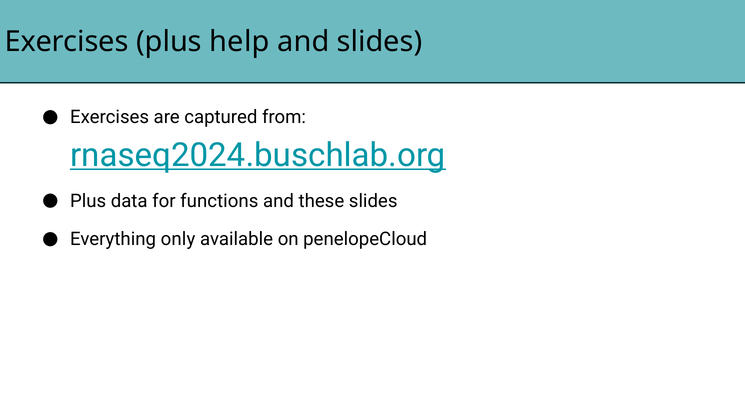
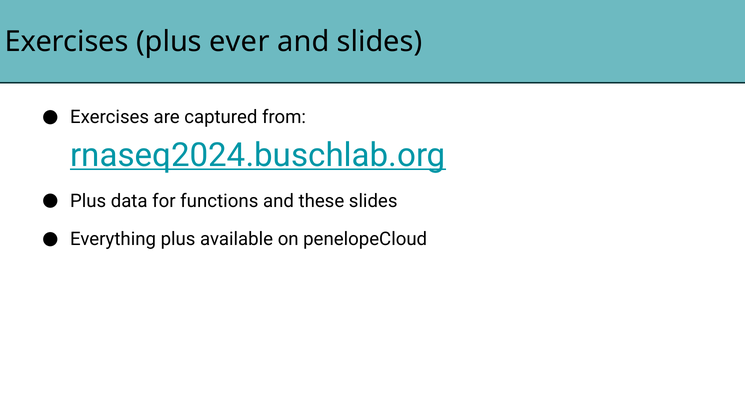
help: help -> ever
Everything only: only -> plus
